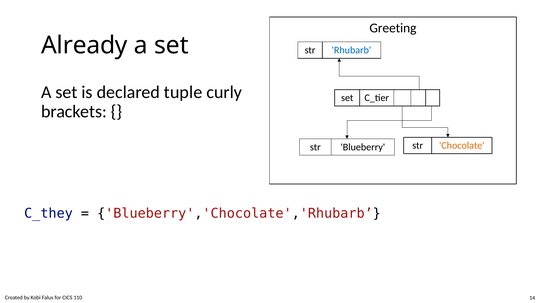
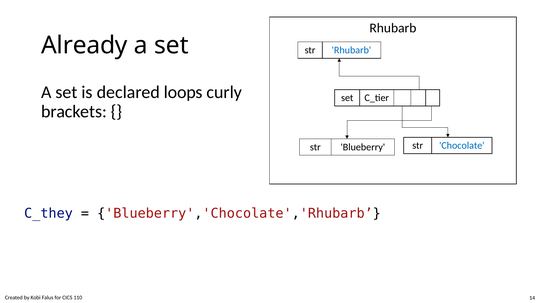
Greeting at (393, 28): Greeting -> Rhubarb
tuple: tuple -> loops
Chocolate colour: orange -> blue
